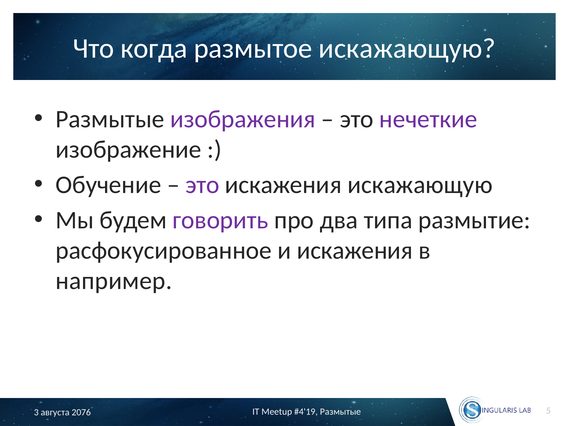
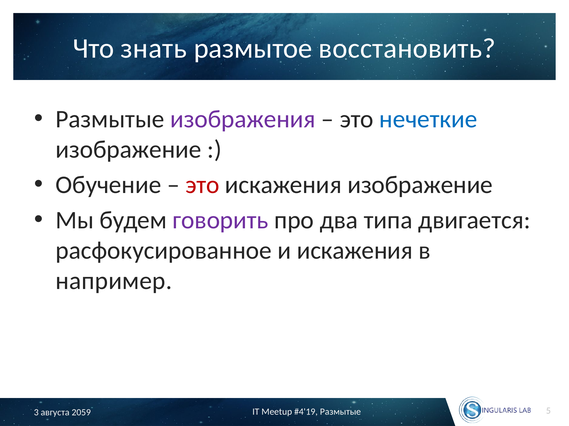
когда: когда -> знать
размытое искажающую: искажающую -> восстановить
нечеткие colour: purple -> blue
это at (202, 185) colour: purple -> red
искажения искажающую: искажающую -> изображение
размытие: размытие -> двигается
2076: 2076 -> 2059
